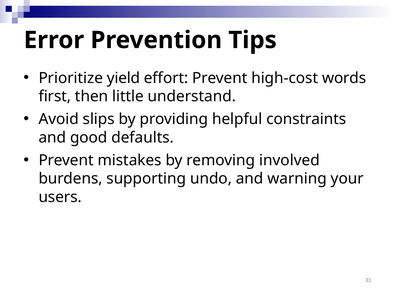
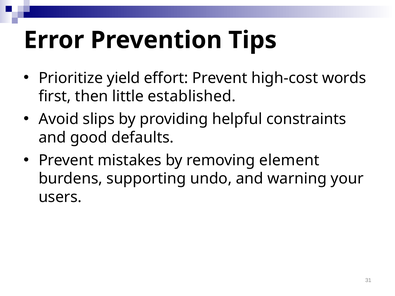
understand: understand -> established
involved: involved -> element
